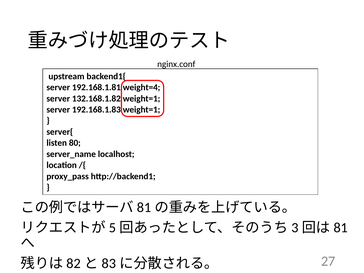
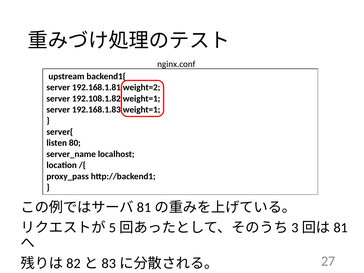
weight=4: weight=4 -> weight=2
132.168.1.82: 132.168.1.82 -> 192.108.1.82
